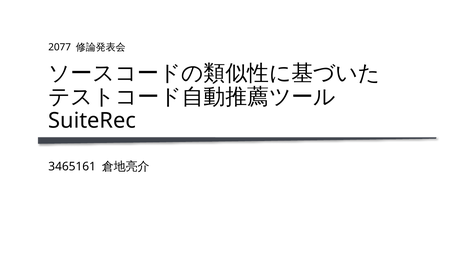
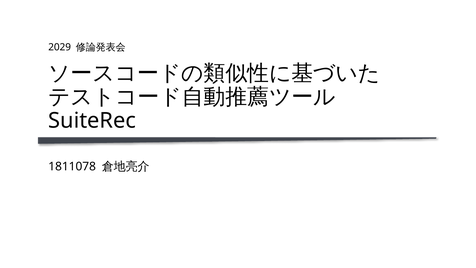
2077: 2077 -> 2029
3465161: 3465161 -> 1811078
